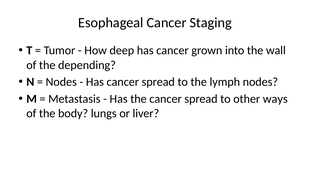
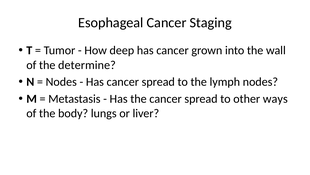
depending: depending -> determine
